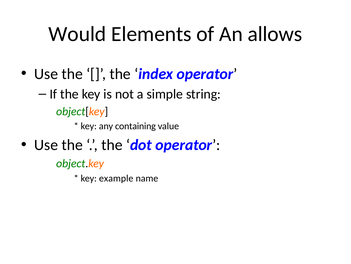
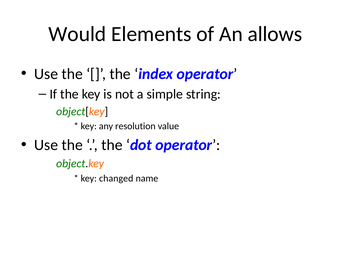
containing: containing -> resolution
example: example -> changed
